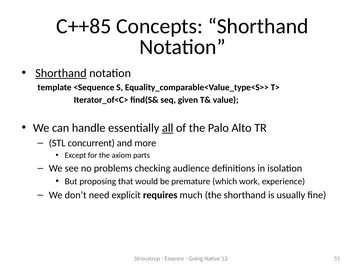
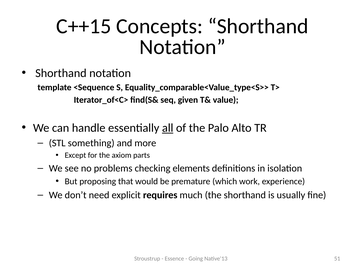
C++85: C++85 -> C++15
Shorthand at (61, 73) underline: present -> none
concurrent: concurrent -> something
audience: audience -> elements
